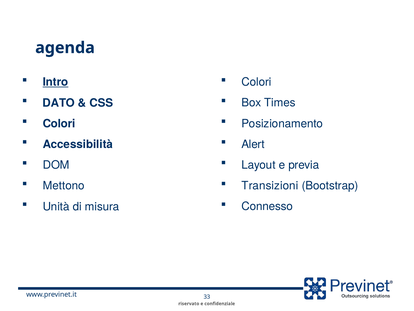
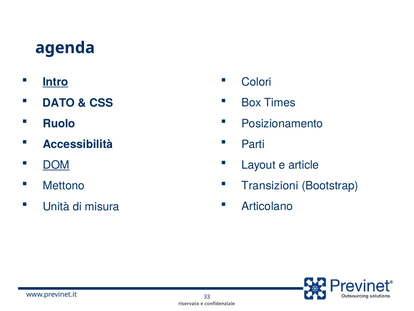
Colori at (59, 123): Colori -> Ruolo
Alert: Alert -> Parti
DOM underline: none -> present
previa: previa -> article
Connesso: Connesso -> Articolano
